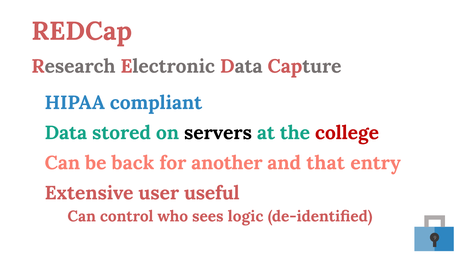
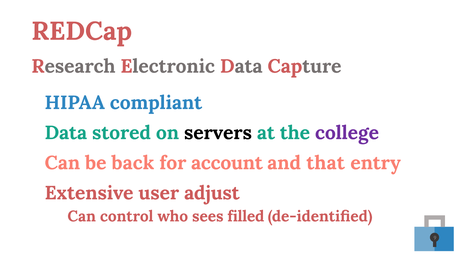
college colour: red -> purple
another: another -> account
useful: useful -> adjust
logic: logic -> filled
